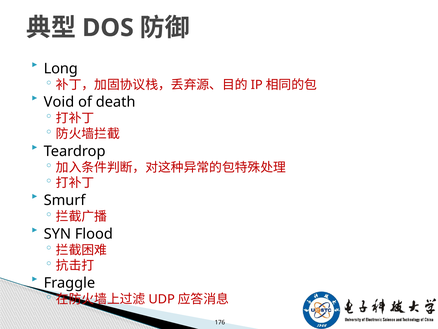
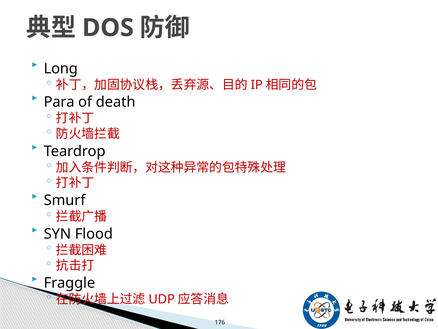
Void: Void -> Para
